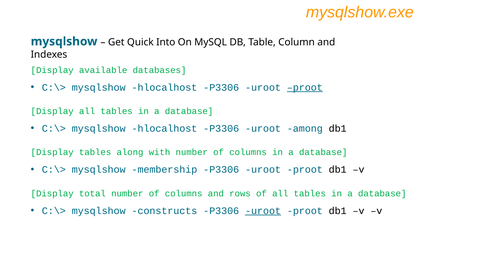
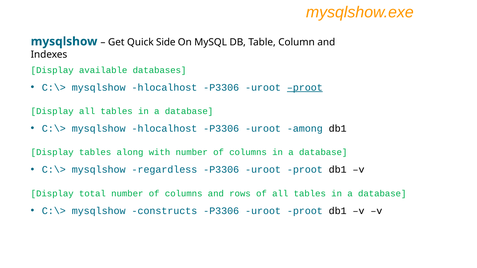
Into: Into -> Side
membership: membership -> regardless
uroot at (263, 211) underline: present -> none
